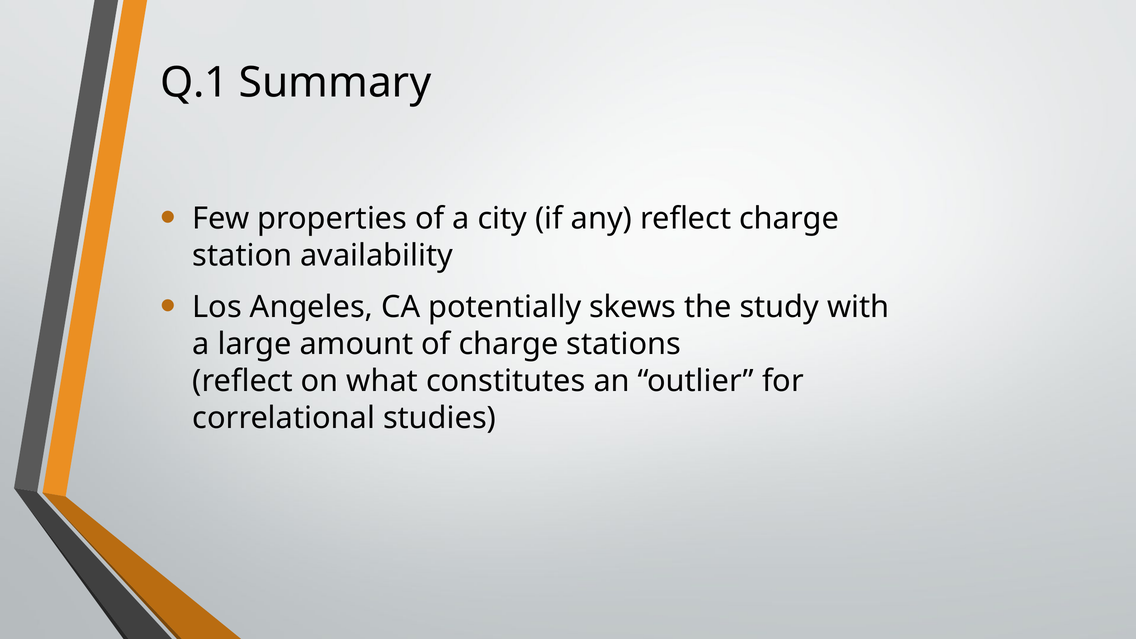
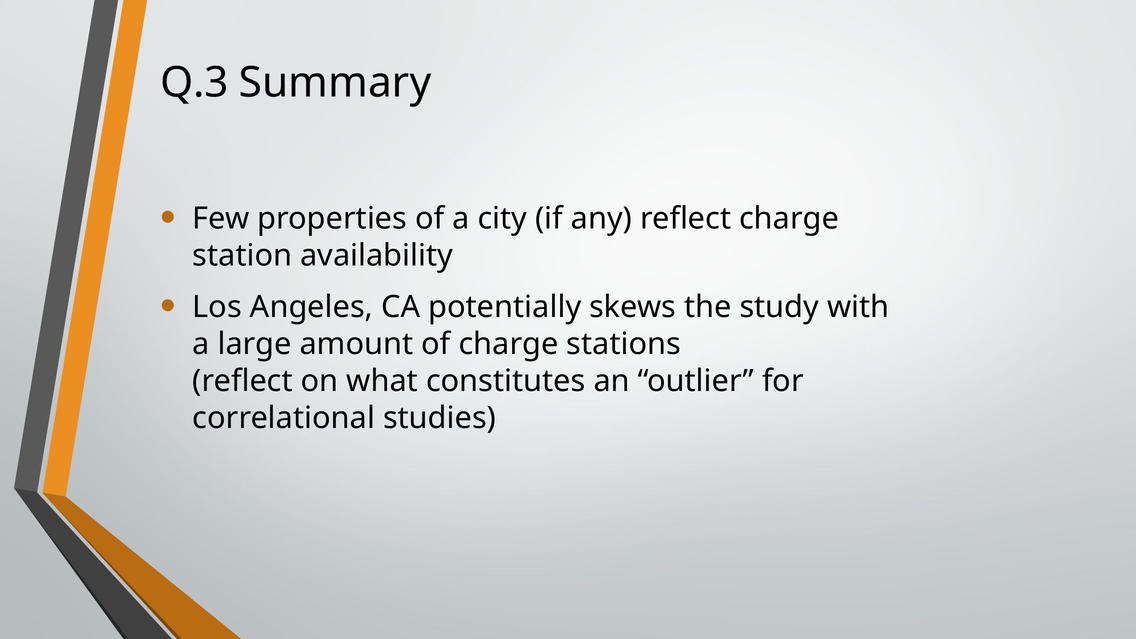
Q.1: Q.1 -> Q.3
